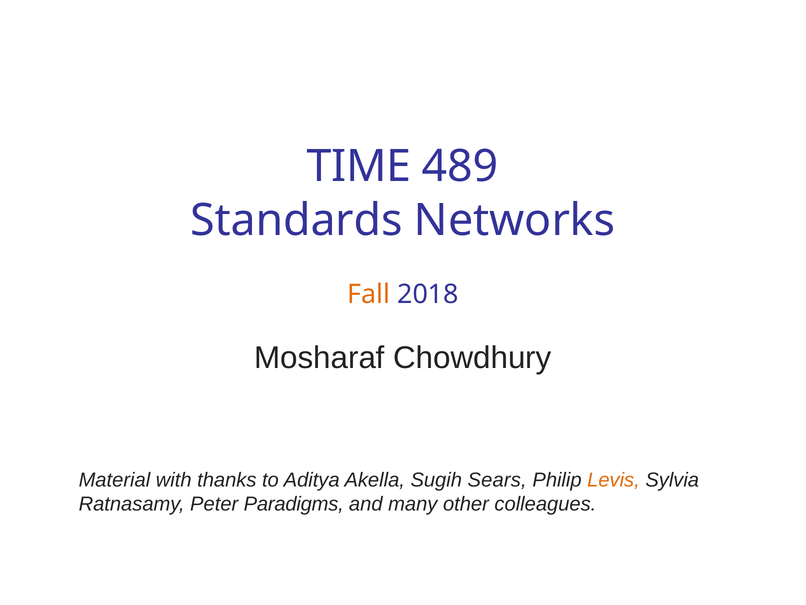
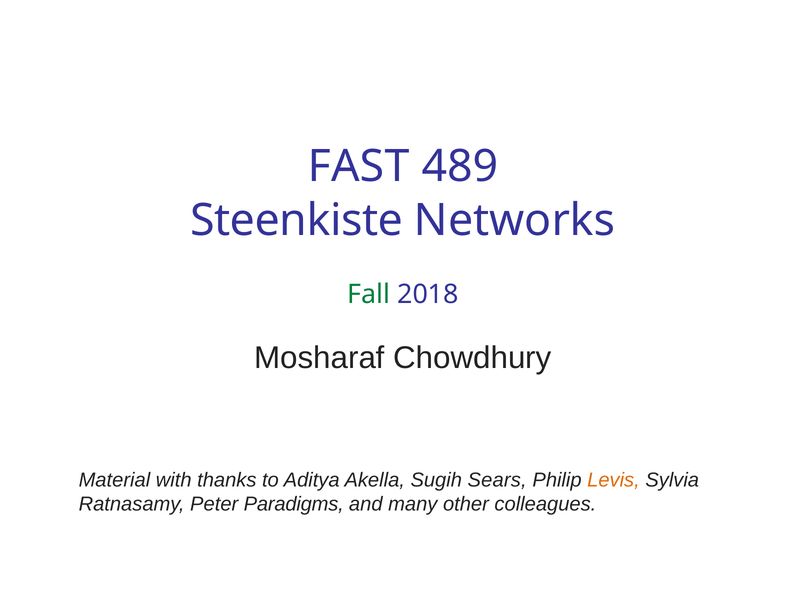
TIME: TIME -> FAST
Standards: Standards -> Steenkiste
Fall colour: orange -> green
